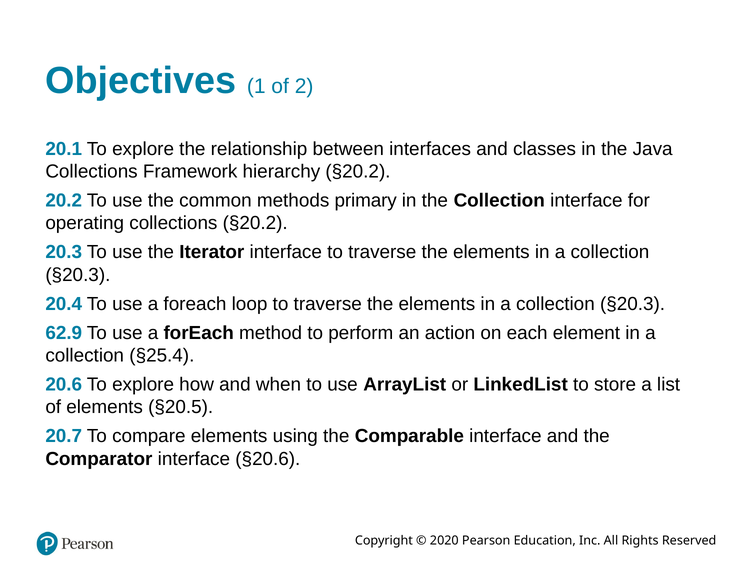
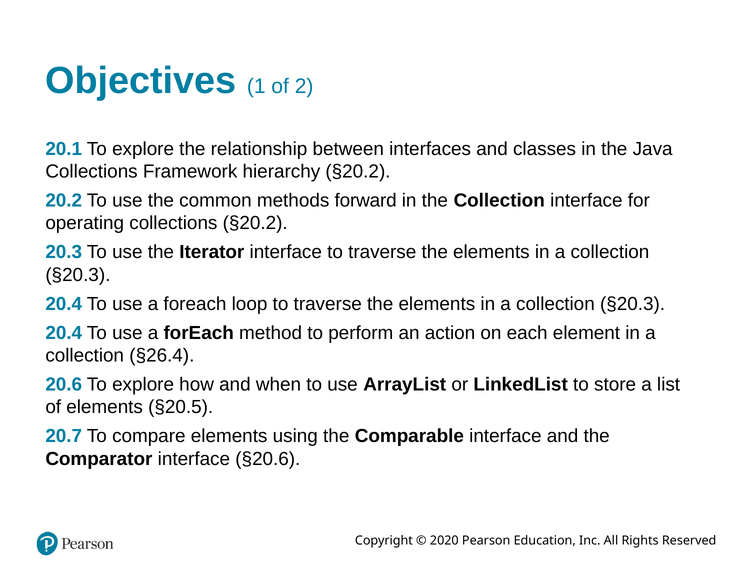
primary: primary -> forward
62.9 at (64, 333): 62.9 -> 20.4
§25.4: §25.4 -> §26.4
